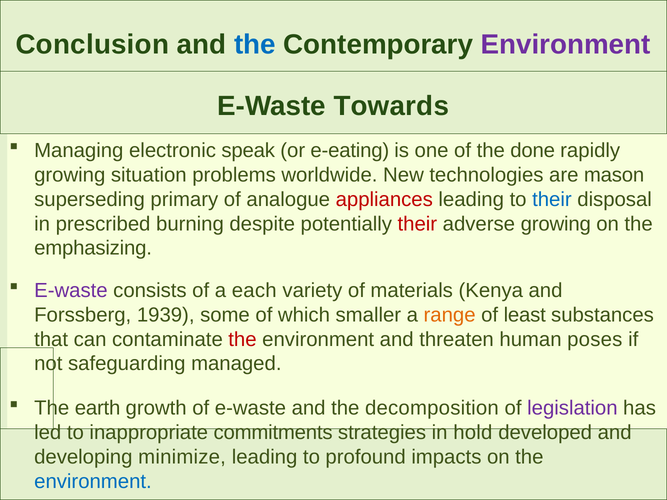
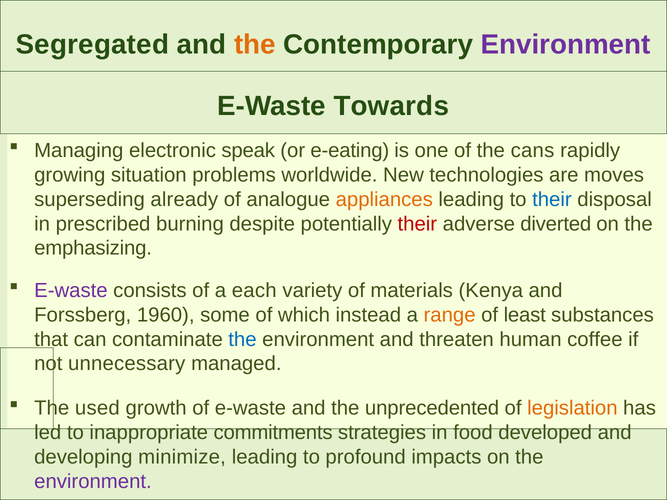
Conclusion: Conclusion -> Segregated
the at (255, 45) colour: blue -> orange
done: done -> cans
mason: mason -> moves
primary: primary -> already
appliances colour: red -> orange
adverse growing: growing -> diverted
1939: 1939 -> 1960
smaller: smaller -> instead
the at (243, 339) colour: red -> blue
poses: poses -> coffee
safeguarding: safeguarding -> unnecessary
earth: earth -> used
decomposition: decomposition -> unprecedented
legislation colour: purple -> orange
hold: hold -> food
environment at (93, 482) colour: blue -> purple
